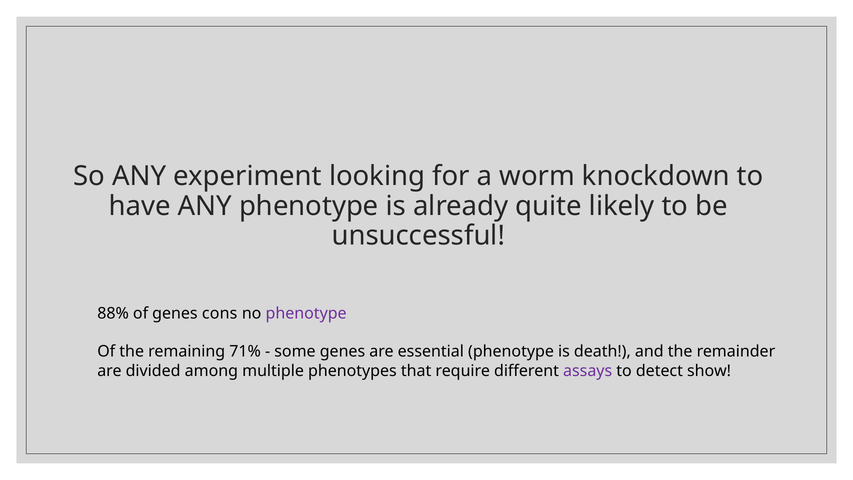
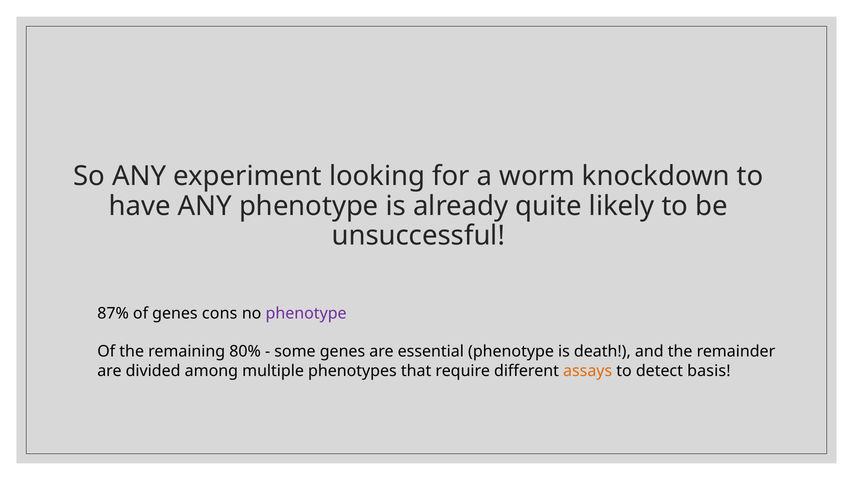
88%: 88% -> 87%
71%: 71% -> 80%
assays colour: purple -> orange
show: show -> basis
